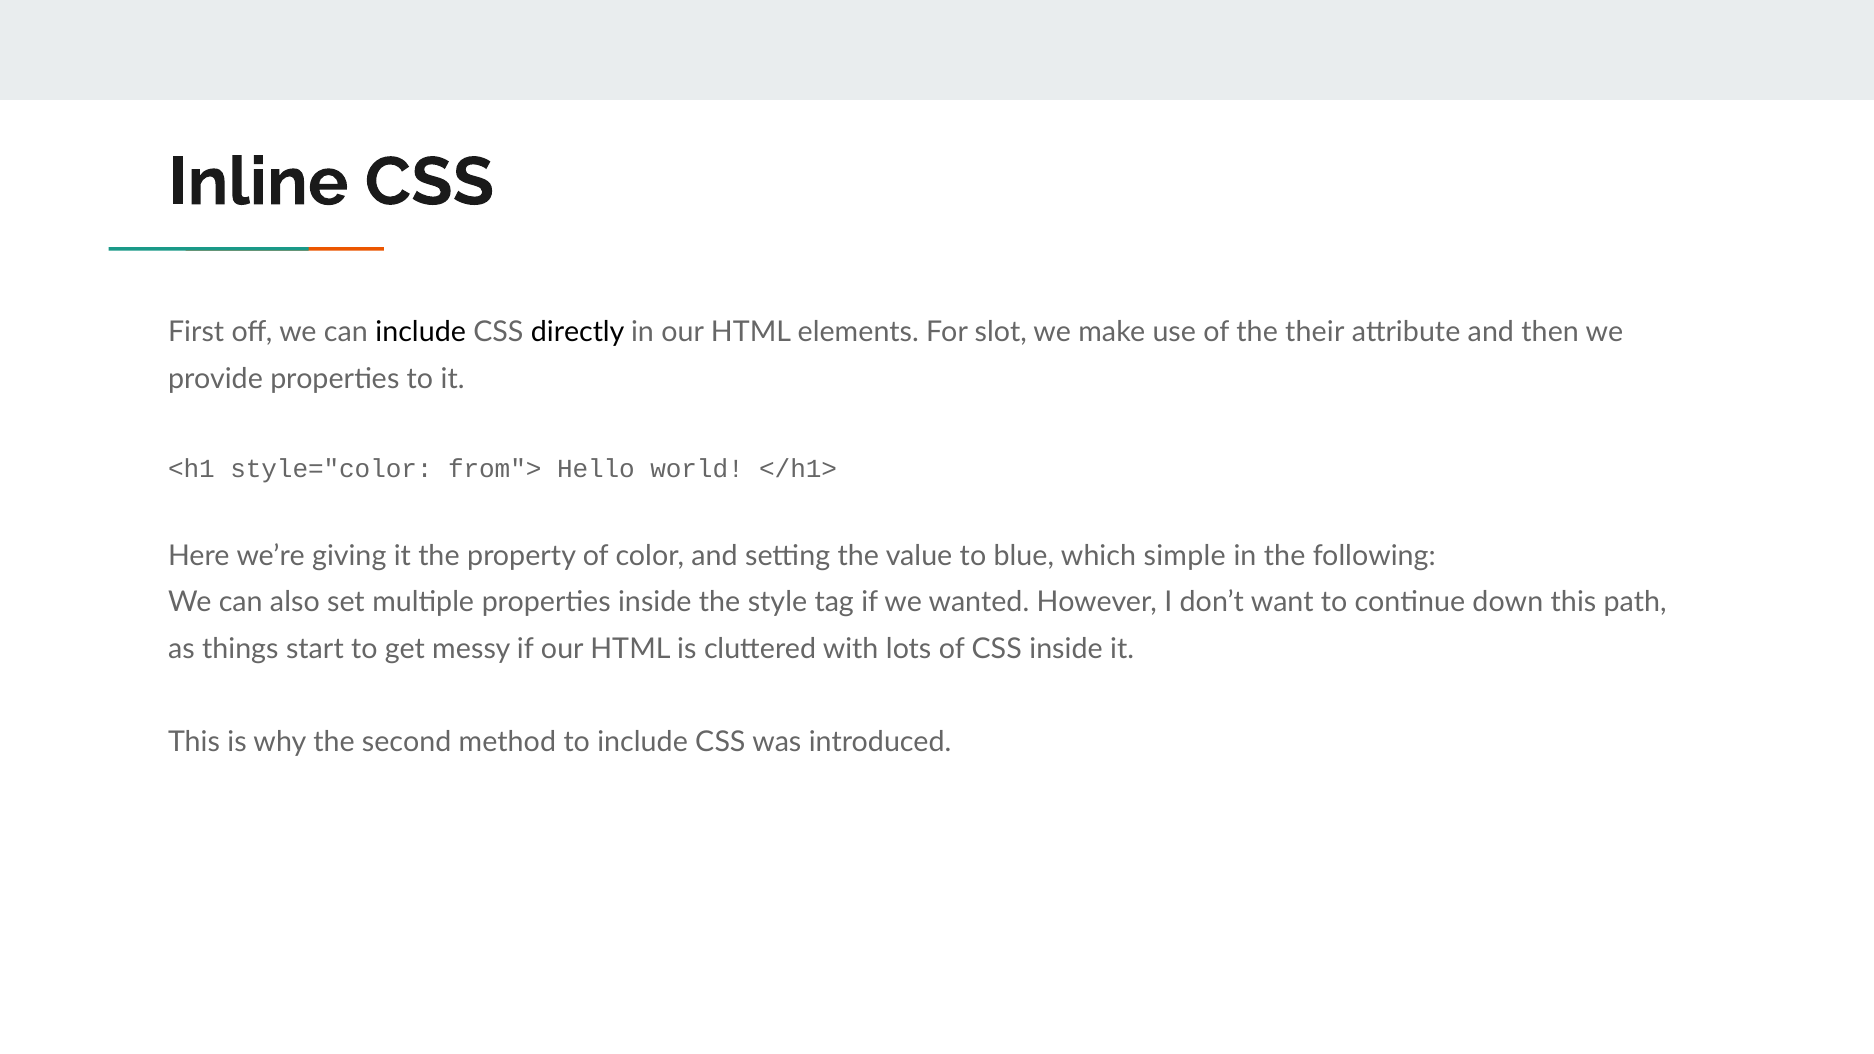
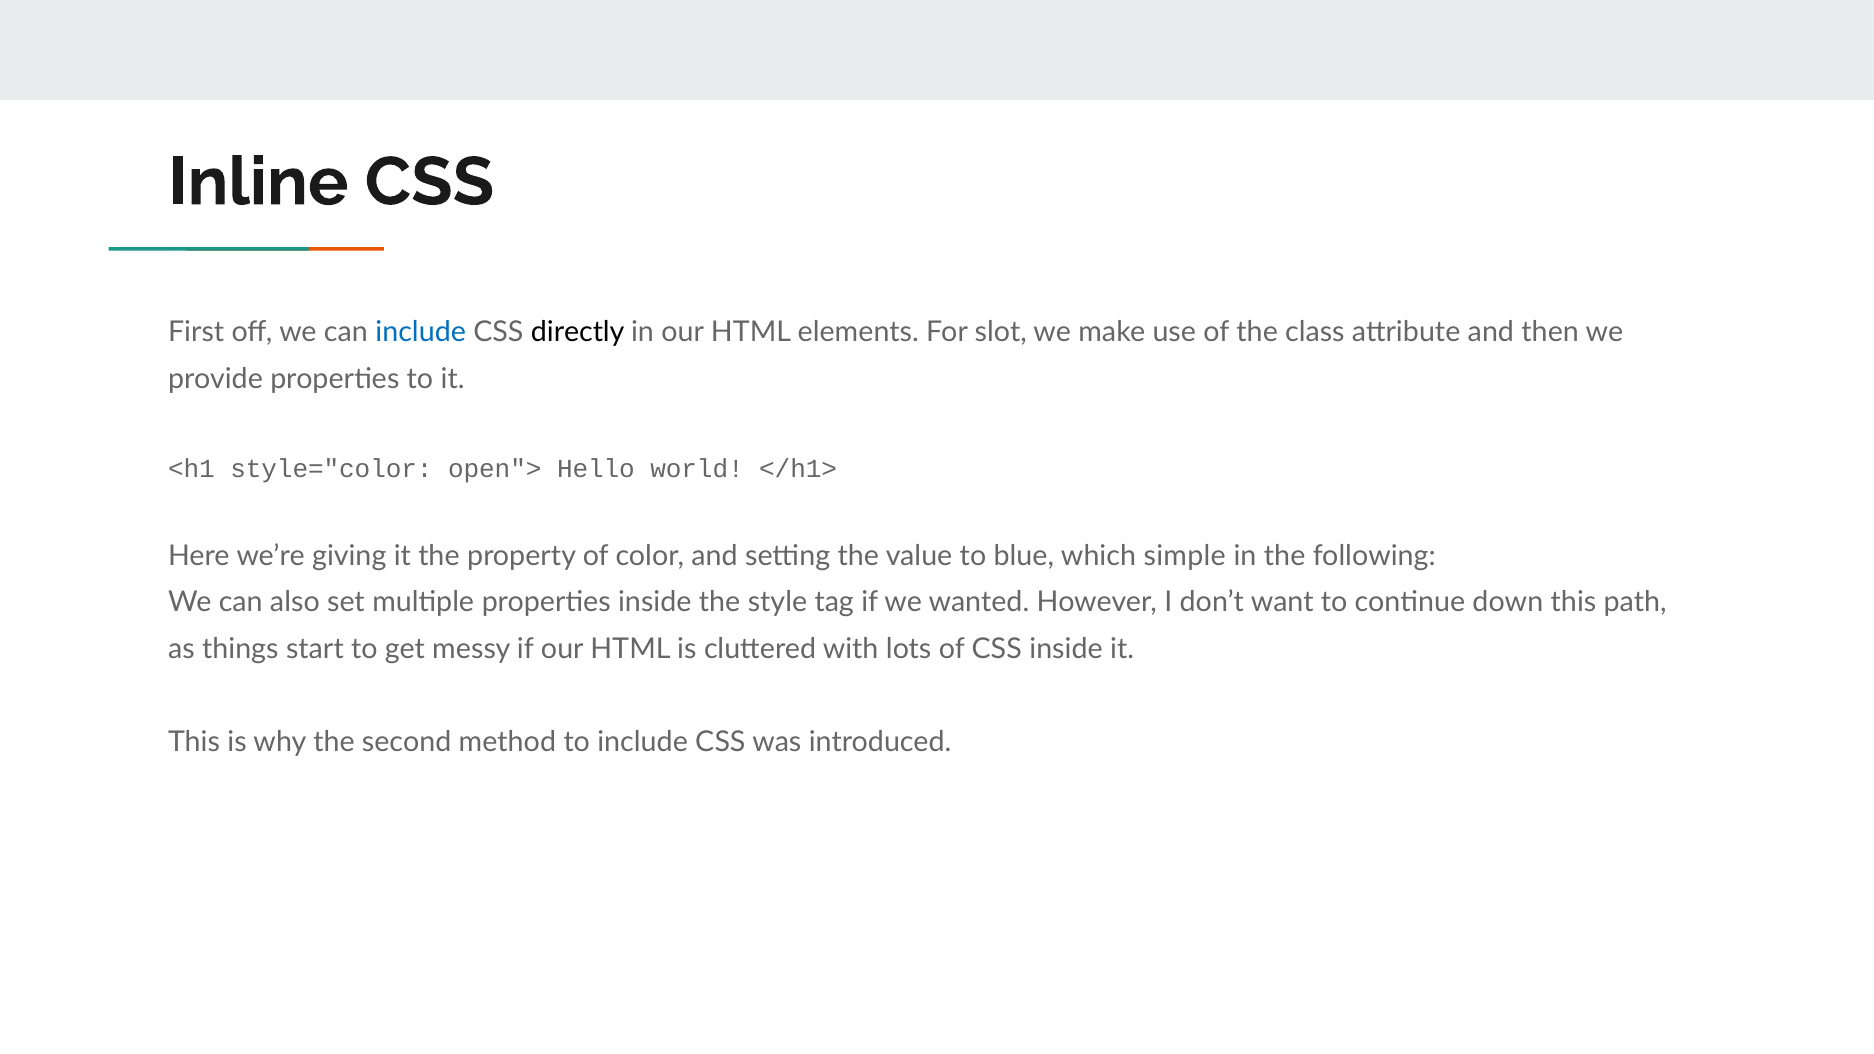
include at (421, 333) colour: black -> blue
their: their -> class
from">: from"> -> open">
